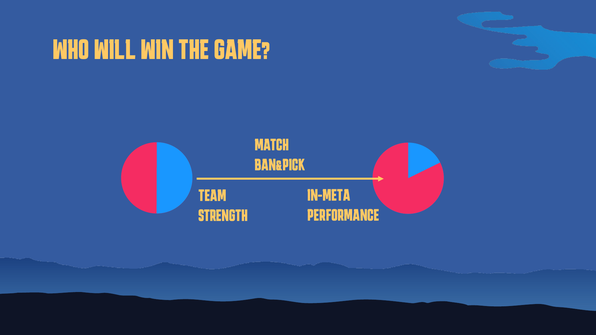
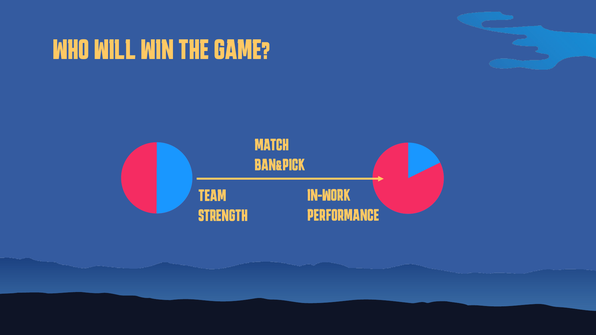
IN-META: IN-META -> IN-WORK
